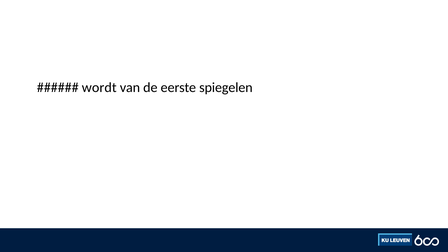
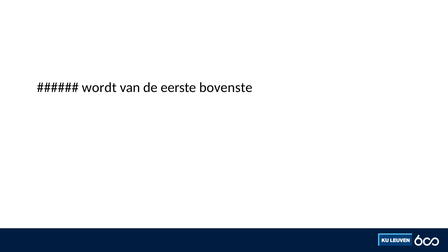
spiegelen: spiegelen -> bovenste
